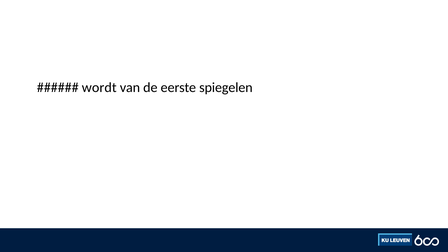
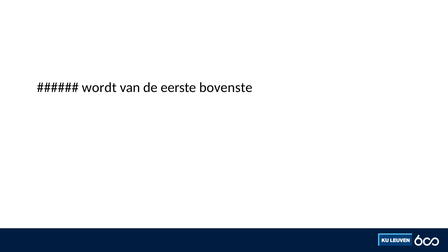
spiegelen: spiegelen -> bovenste
